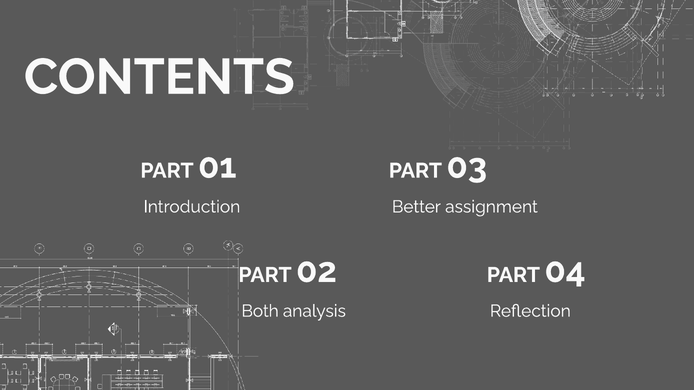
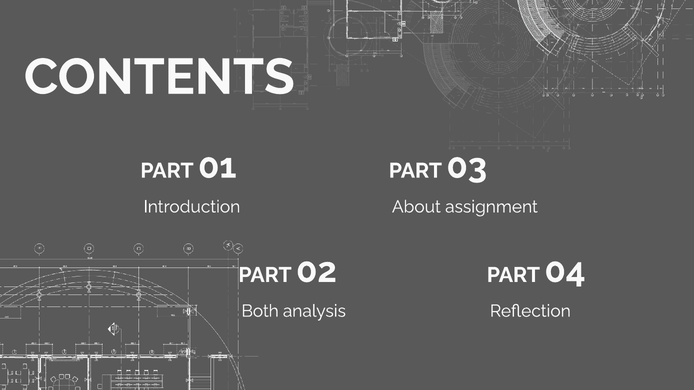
Better: Better -> About
